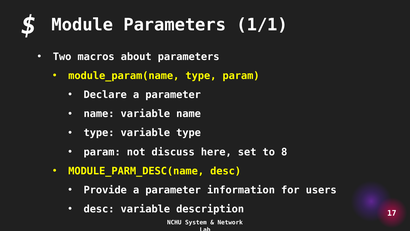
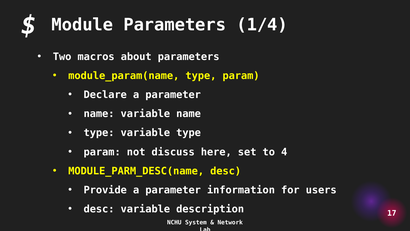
1/1: 1/1 -> 1/4
8: 8 -> 4
